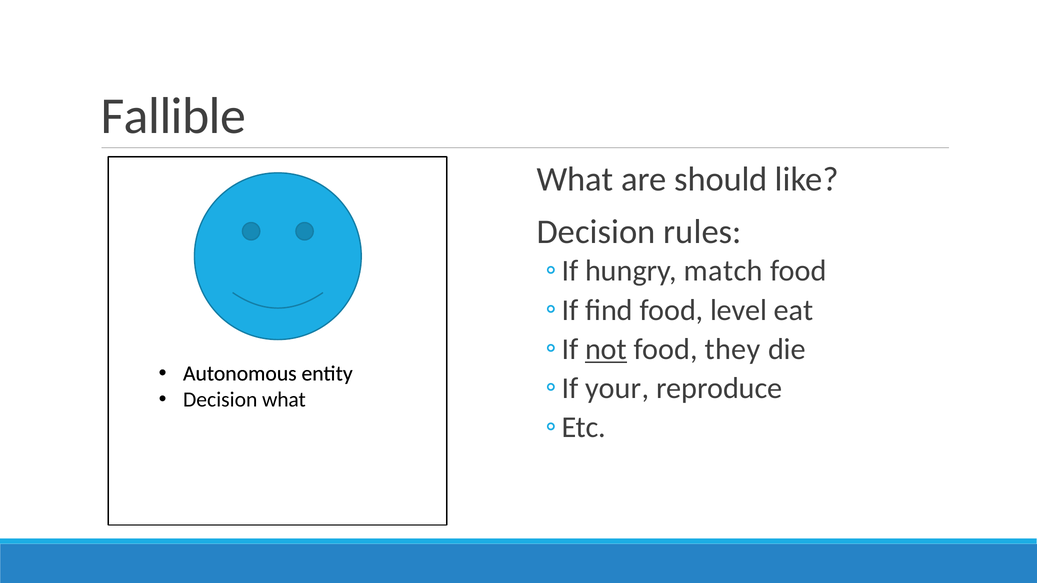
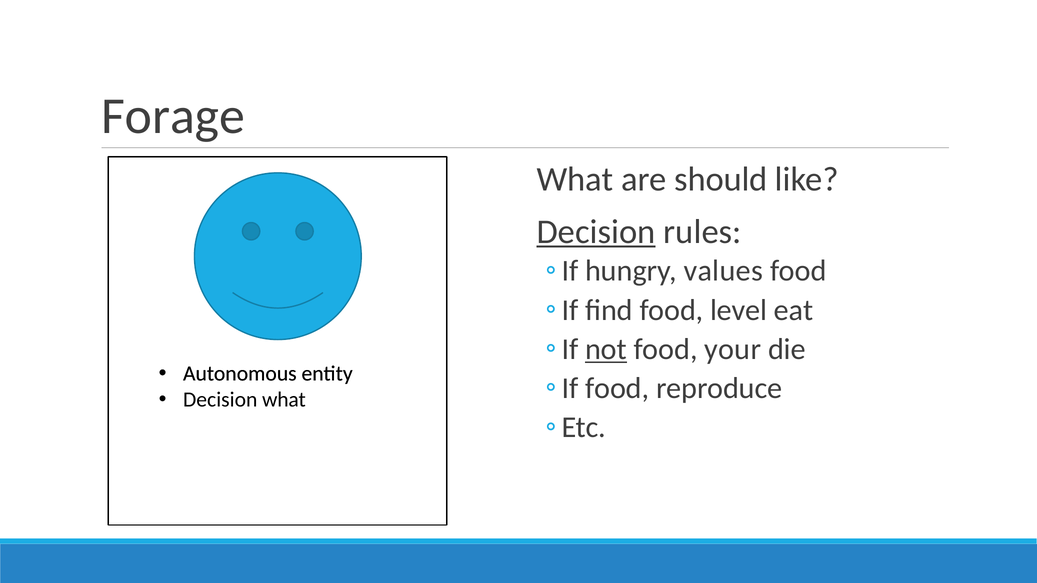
Fallible: Fallible -> Forage
Decision at (596, 232) underline: none -> present
match: match -> values
they: they -> your
your at (617, 388): your -> food
